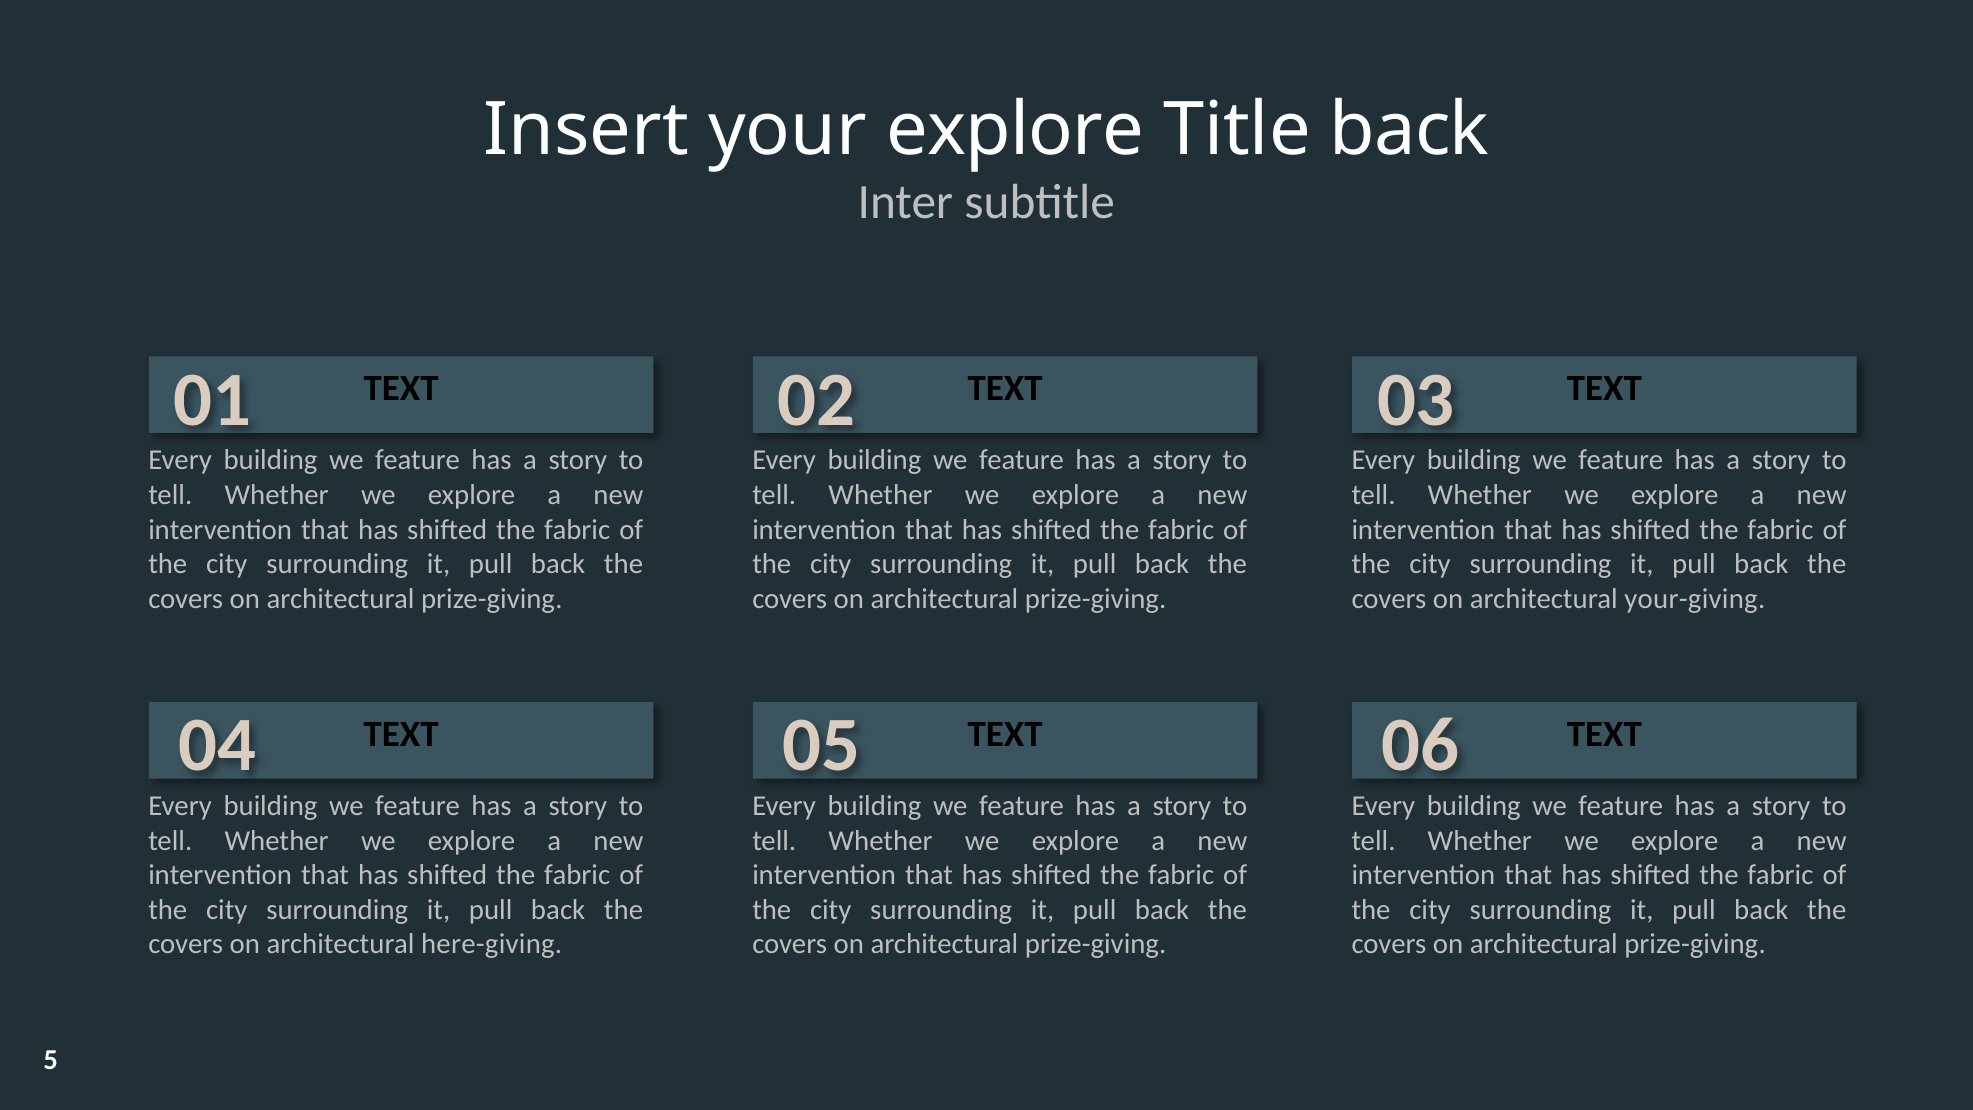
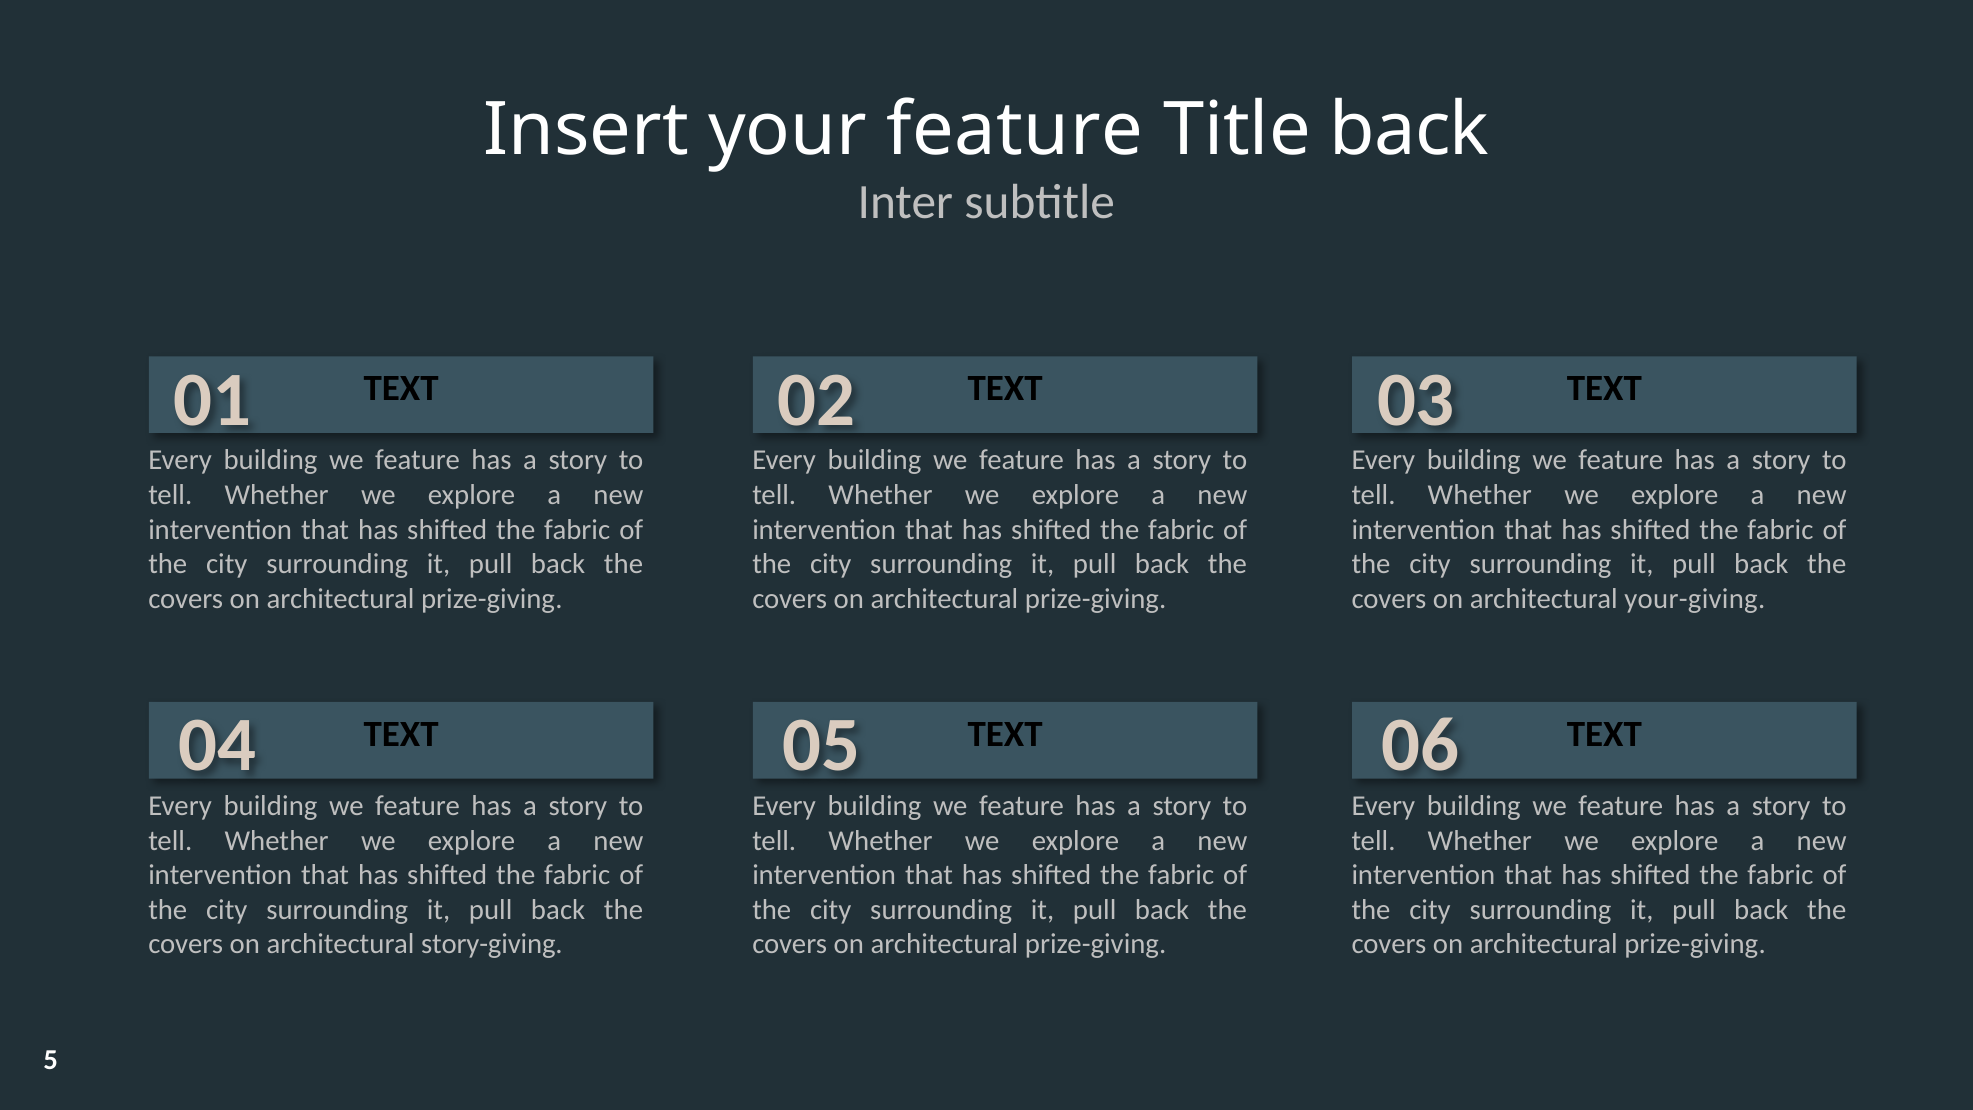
your explore: explore -> feature
here-giving: here-giving -> story-giving
